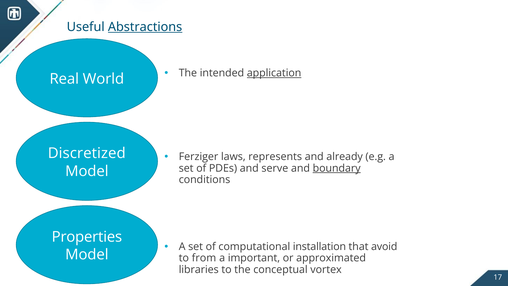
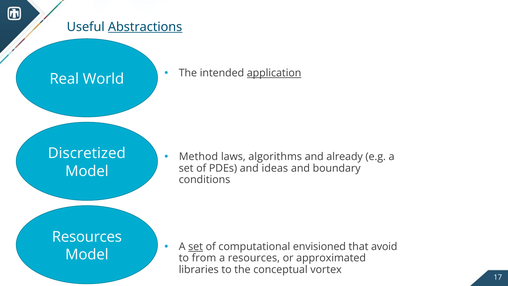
Ferziger: Ferziger -> Method
represents: represents -> algorithms
serve: serve -> ideas
boundary underline: present -> none
Properties at (87, 237): Properties -> Resources
set at (196, 246) underline: none -> present
installation: installation -> envisioned
a important: important -> resources
